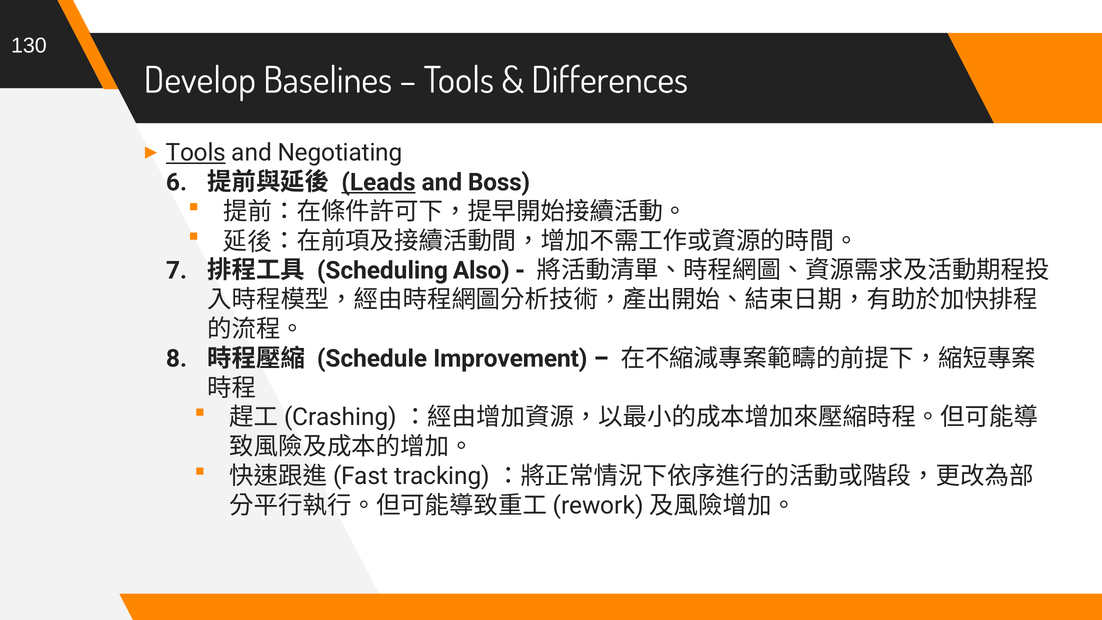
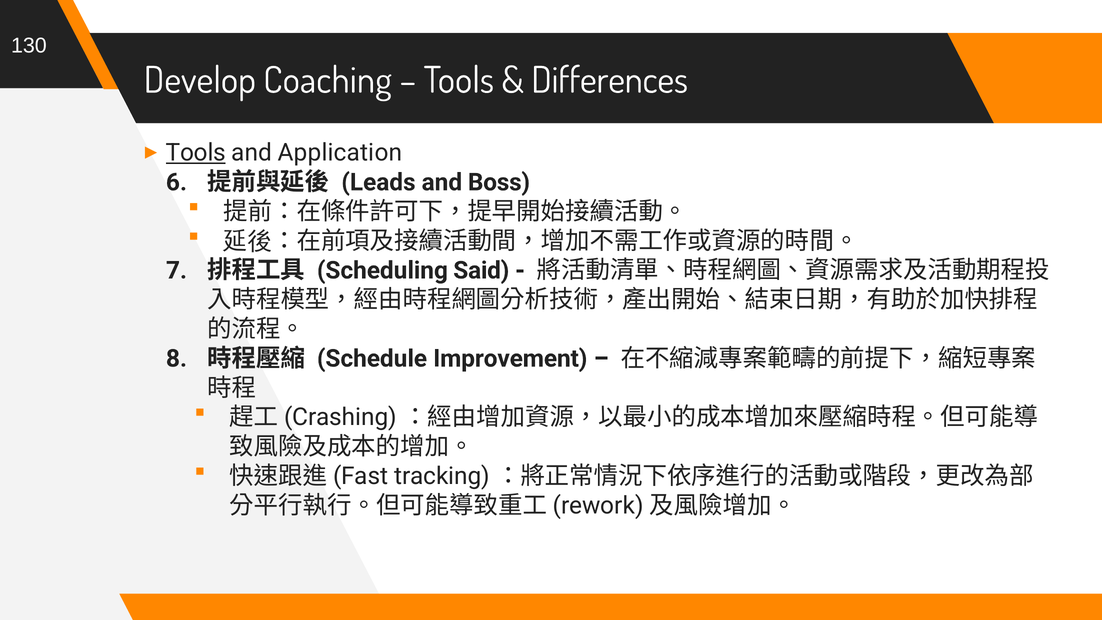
Baselines: Baselines -> Coaching
Negotiating: Negotiating -> Application
Leads underline: present -> none
Also: Also -> Said
